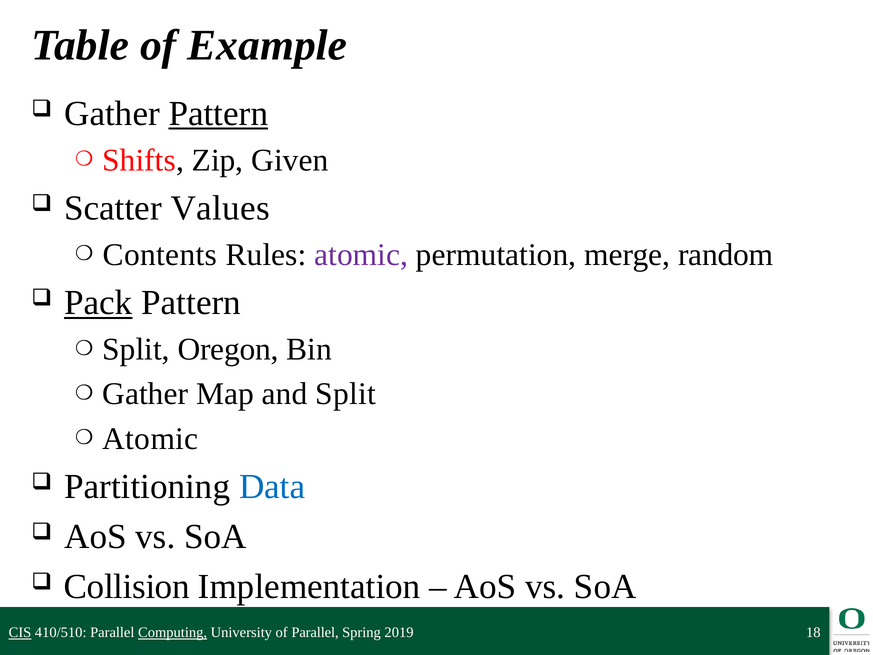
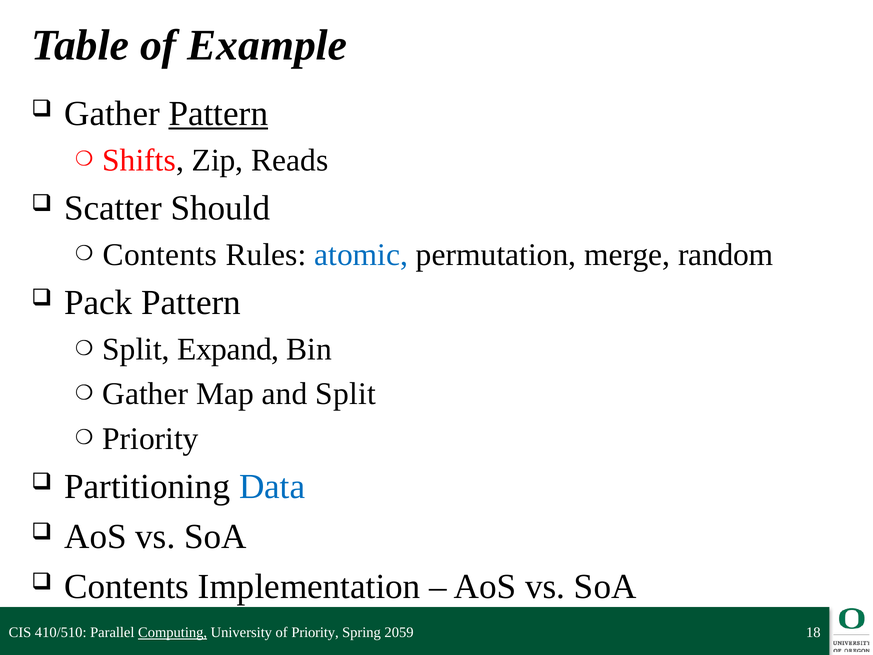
Given: Given -> Reads
Values: Values -> Should
atomic at (361, 255) colour: purple -> blue
Pack underline: present -> none
Oregon: Oregon -> Expand
Atomic at (150, 438): Atomic -> Priority
Collision at (127, 586): Collision -> Contents
CIS underline: present -> none
of Parallel: Parallel -> Priority
2019: 2019 -> 2059
